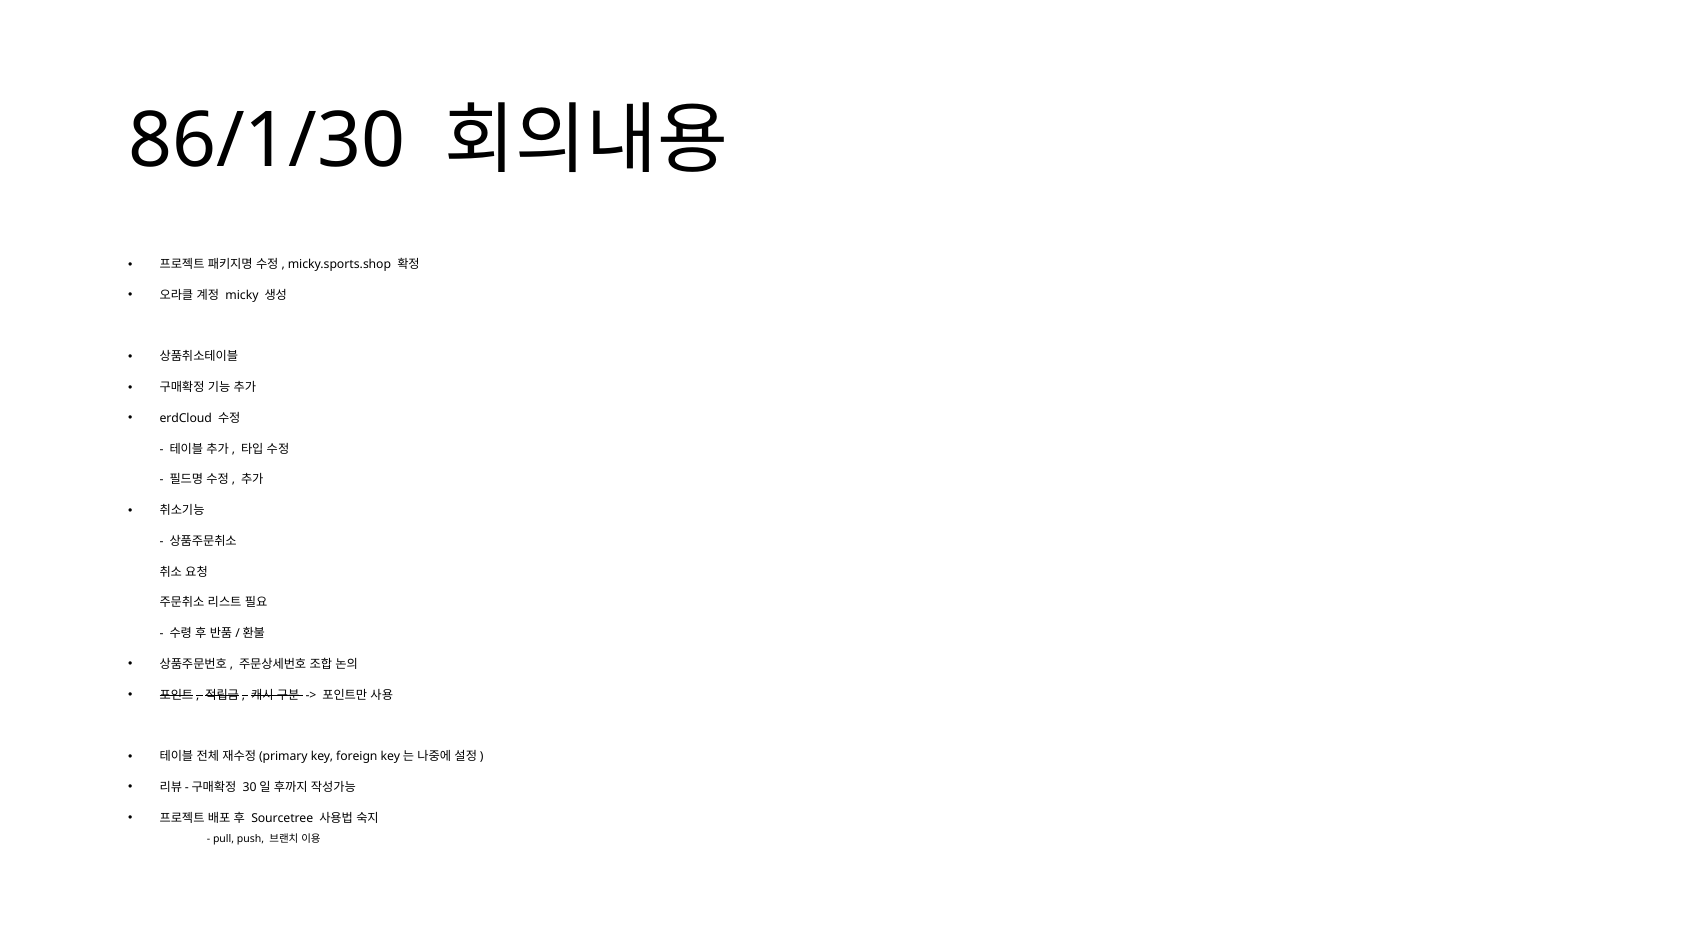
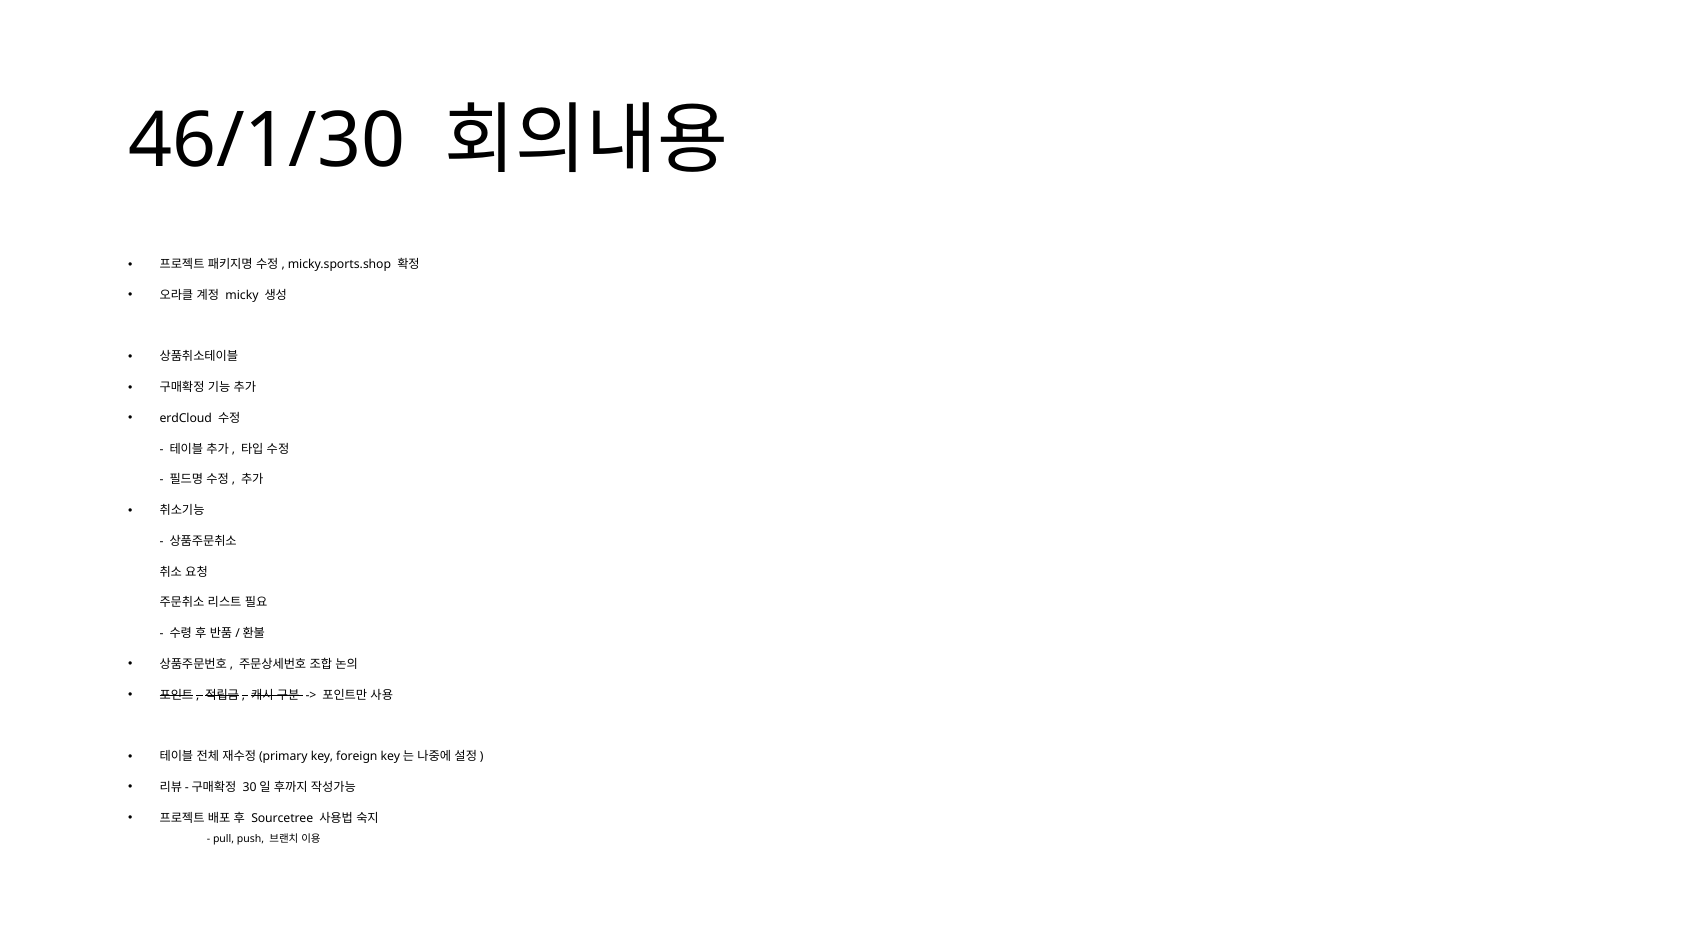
86/1/30: 86/1/30 -> 46/1/30
